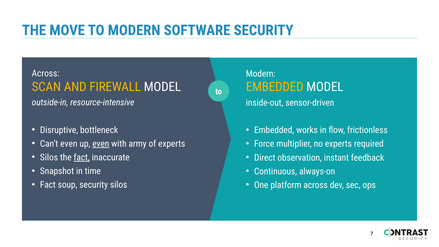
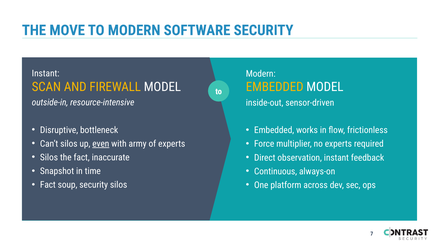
Across at (46, 73): Across -> Instant
Can’t even: even -> silos
fact at (82, 157) underline: present -> none
